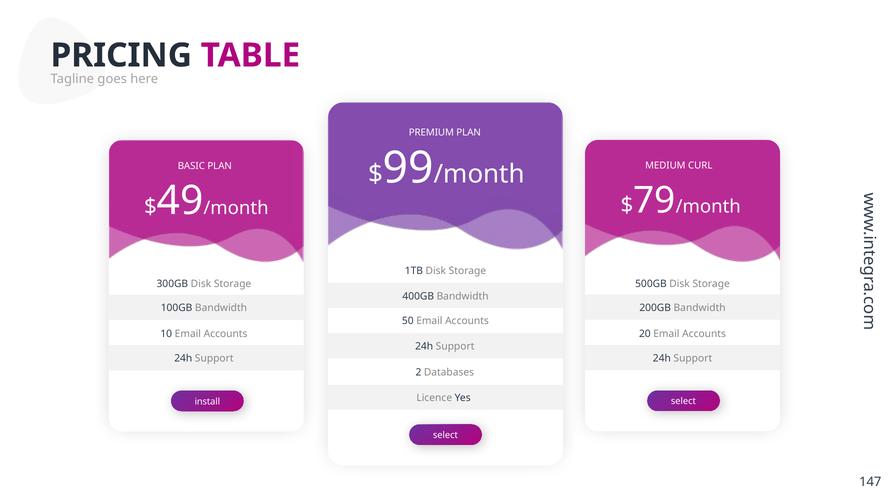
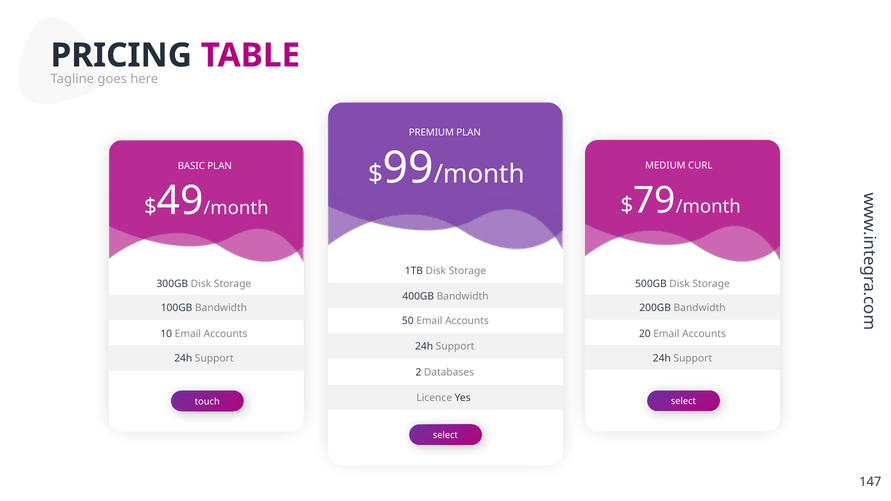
install: install -> touch
